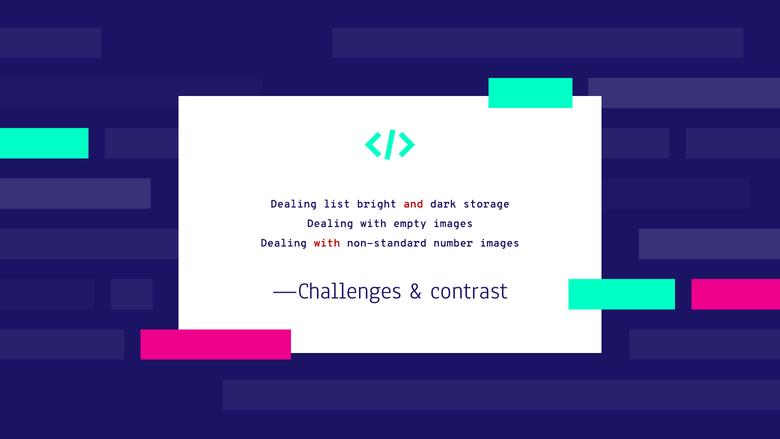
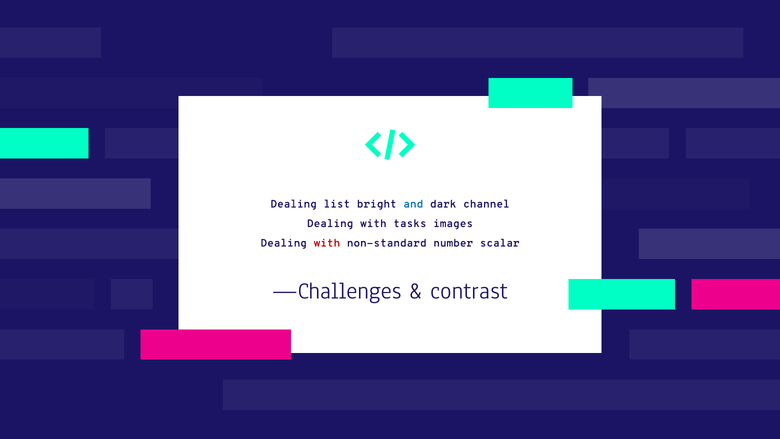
and colour: red -> blue
storage: storage -> channel
empty: empty -> tasks
number images: images -> scalar
